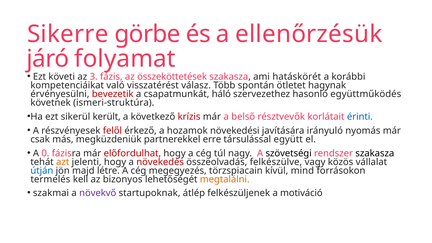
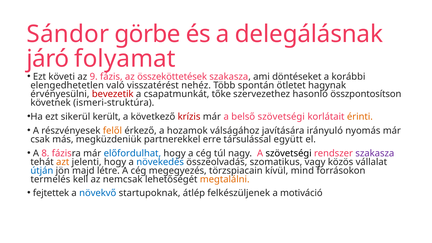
Sikerre: Sikerre -> Sándor
ellenőrzésük: ellenőrzésük -> delegálásnak
3: 3 -> 9
hatáskörét: hatáskörét -> döntéseket
kompetenciáikat: kompetenciáikat -> elengedhetetlen
válasz: válasz -> nehéz
háló: háló -> tőke
együttműködés: együttműködés -> összpontosítson
belső résztvevők: résztvevők -> szövetségi
érinti colour: blue -> orange
felől colour: red -> orange
növekedési: növekedési -> válságához
0: 0 -> 8
előfordulhat colour: red -> blue
szakasza at (375, 153) colour: black -> purple
növekedés colour: red -> blue
felkészülve: felkészülve -> szomatikus
bizonyos: bizonyos -> nemcsak
szakmai: szakmai -> fejtettek
növekvő colour: purple -> blue
